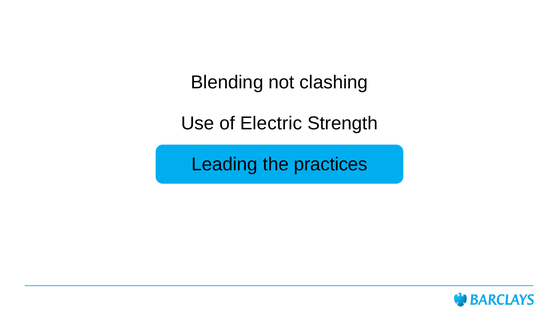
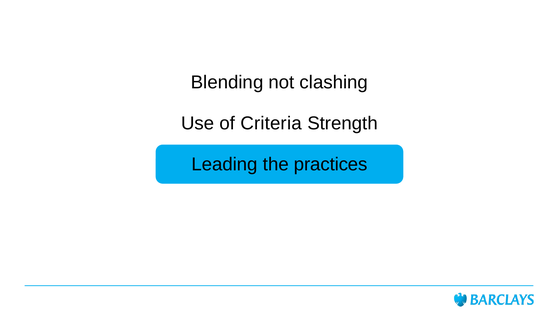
Electric: Electric -> Criteria
